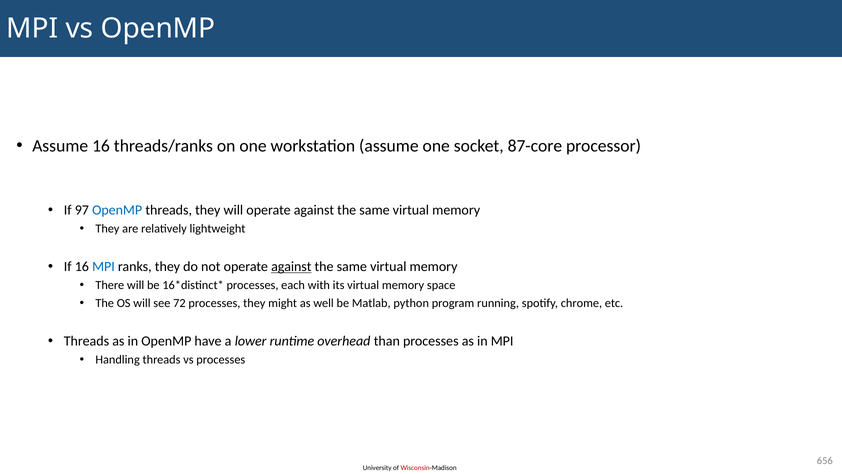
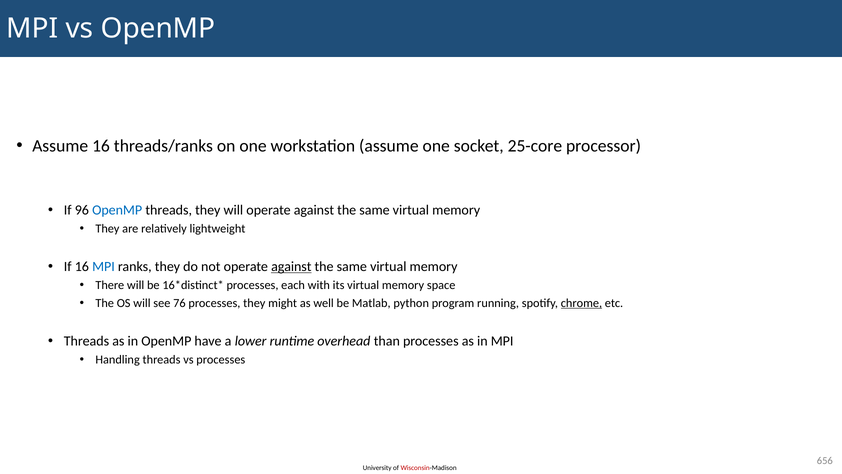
87-core: 87-core -> 25-core
97: 97 -> 96
72: 72 -> 76
chrome underline: none -> present
